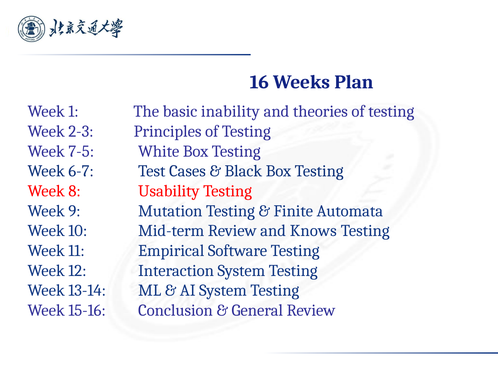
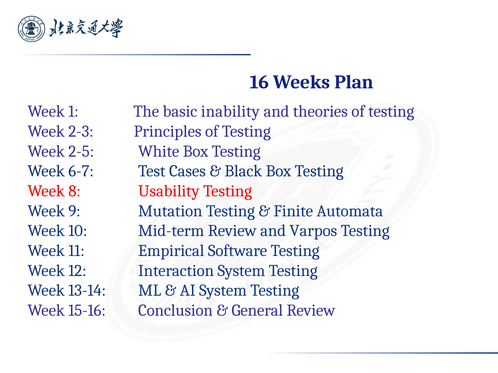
7-5: 7-5 -> 2-5
Knows: Knows -> Varpos
